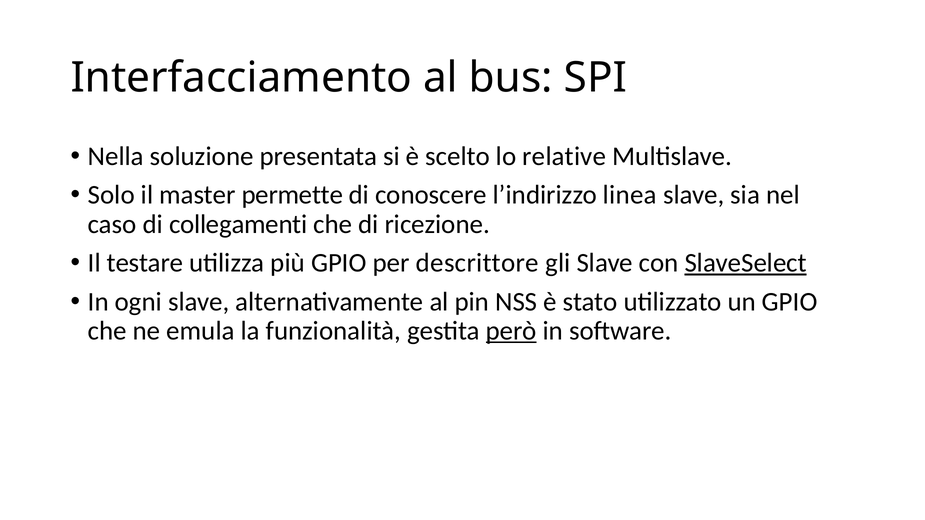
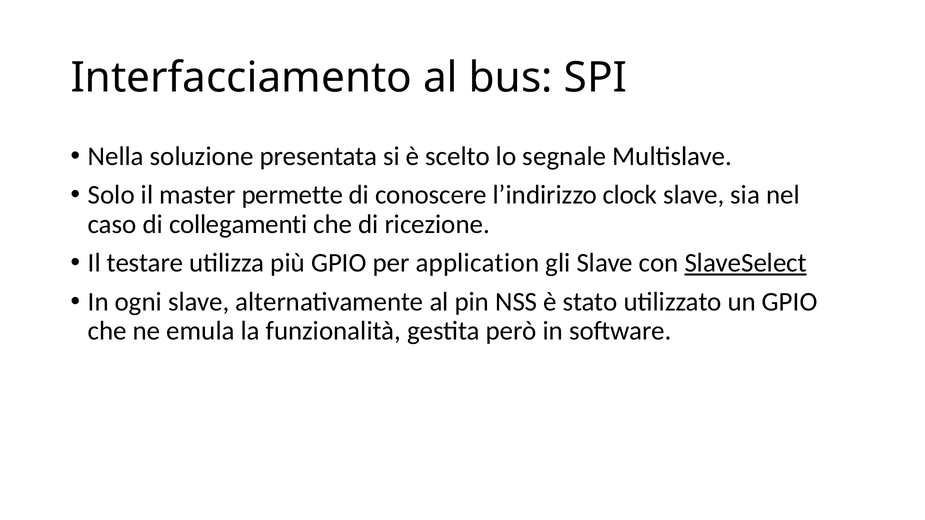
relative: relative -> segnale
linea: linea -> clock
descrittore: descrittore -> application
però underline: present -> none
